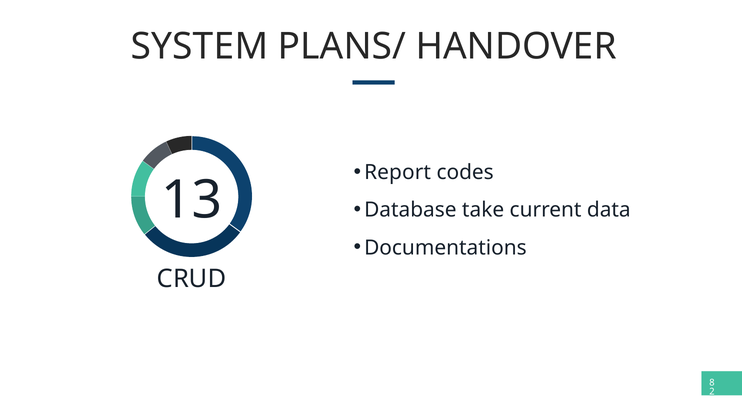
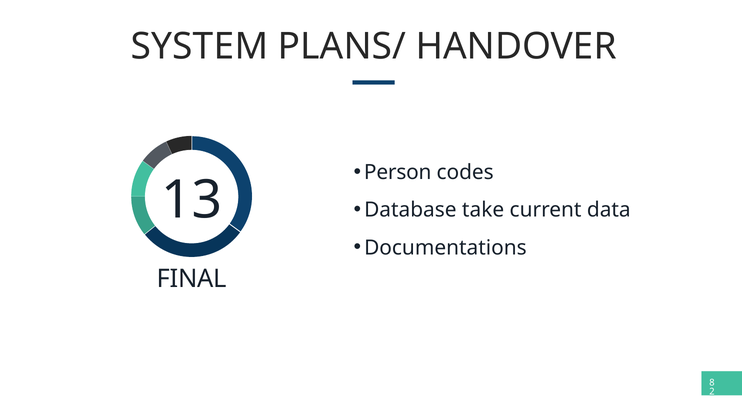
Report: Report -> Person
CRUD: CRUD -> FINAL
